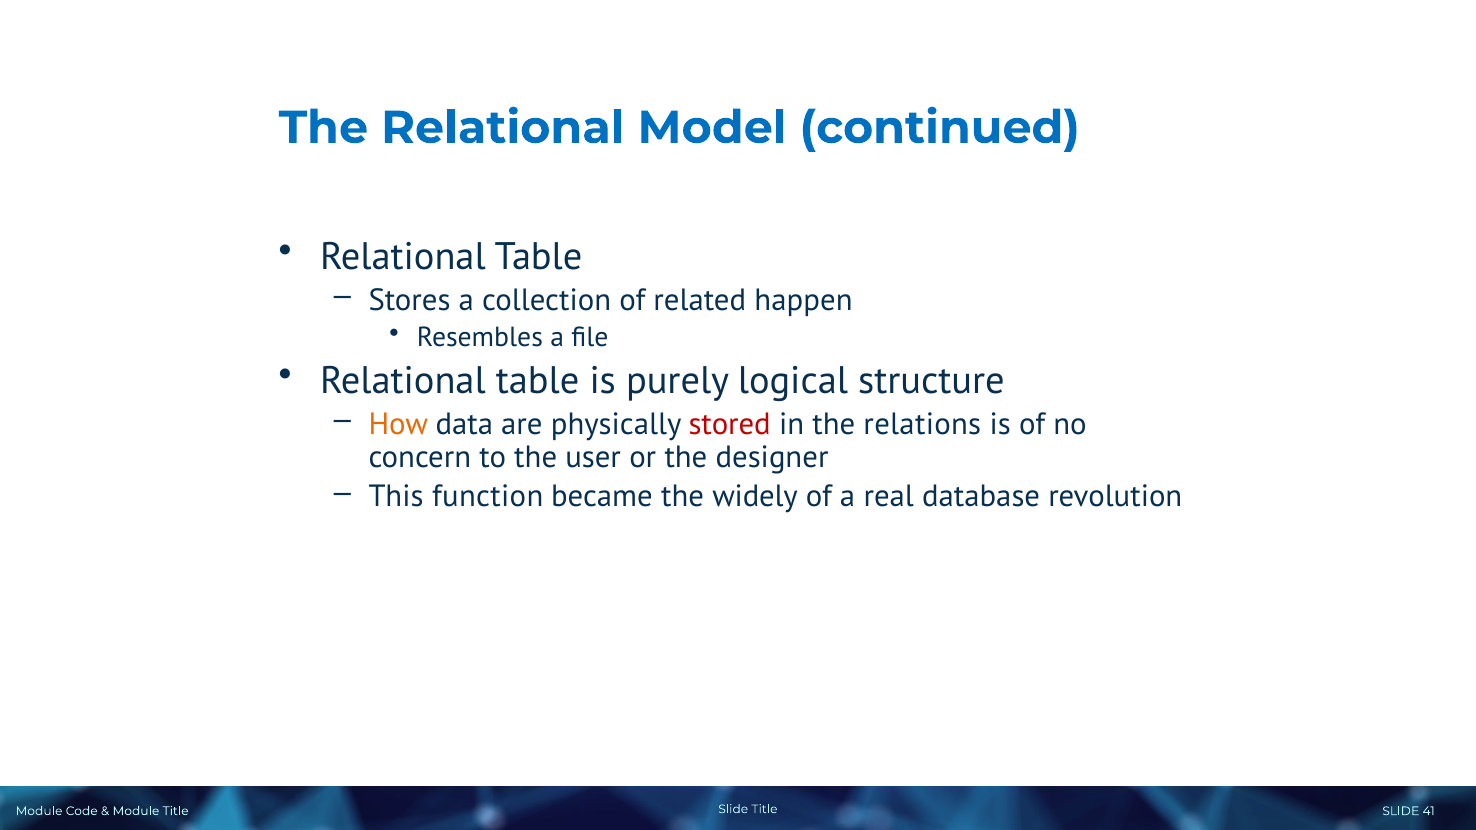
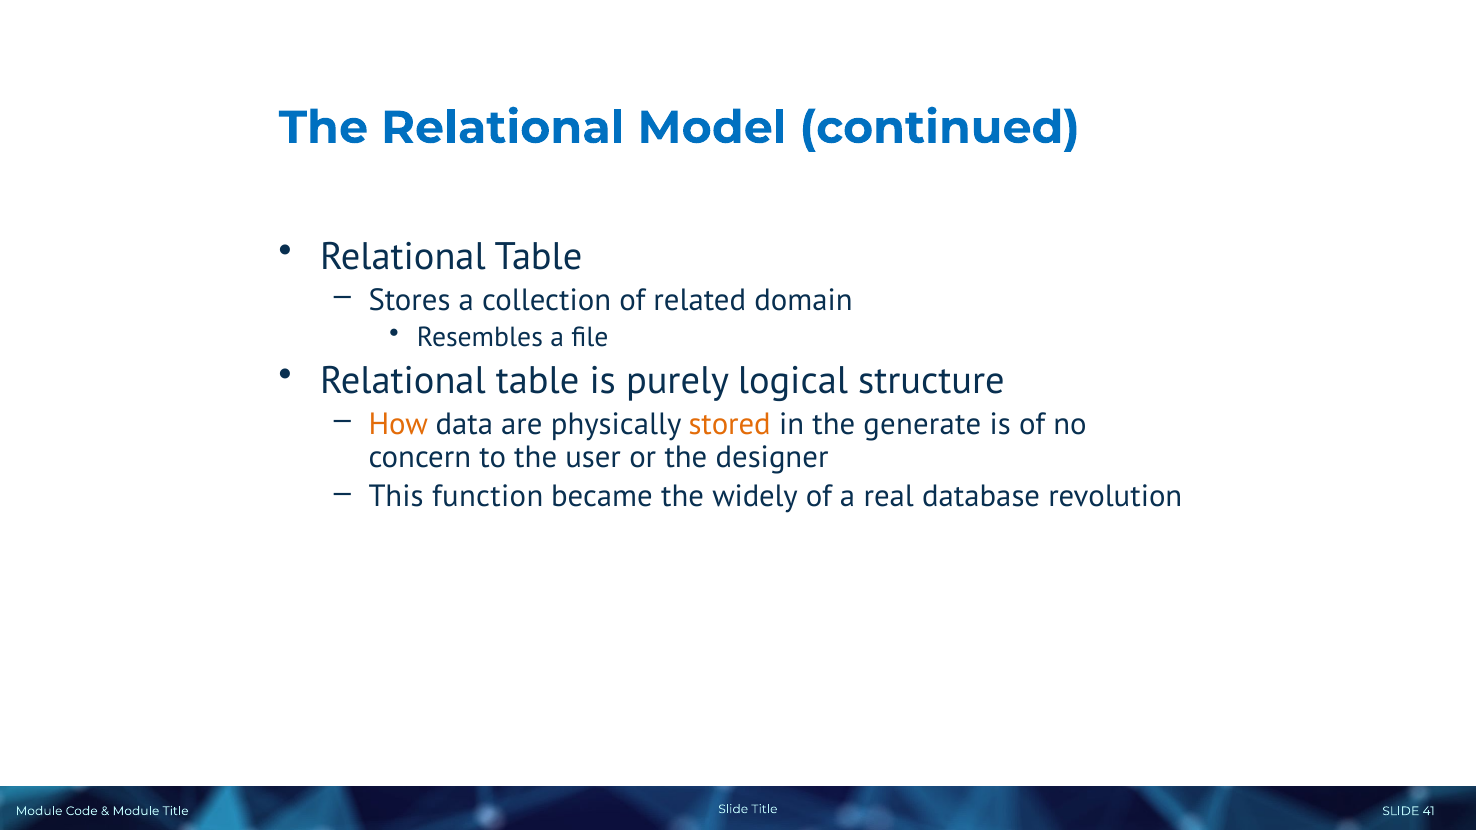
happen: happen -> domain
stored colour: red -> orange
relations: relations -> generate
